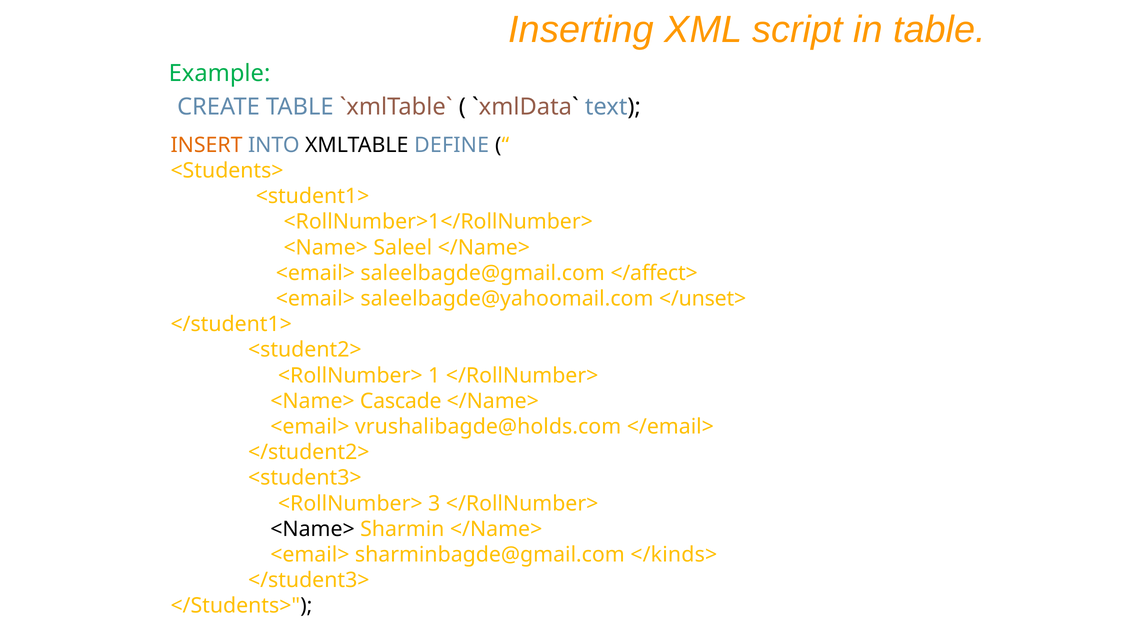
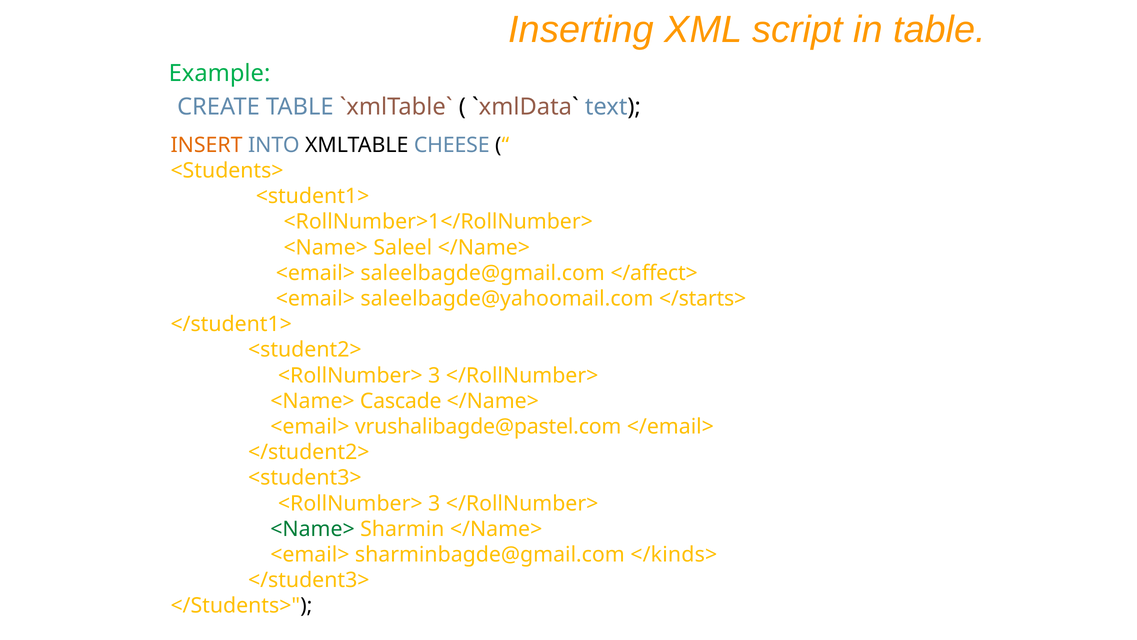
DEFINE: DEFINE -> CHEESE
</unset>: </unset> -> </starts>
1 at (434, 375): 1 -> 3
vrushalibagde@holds.com: vrushalibagde@holds.com -> vrushalibagde@pastel.com
<Name> at (313, 529) colour: black -> green
